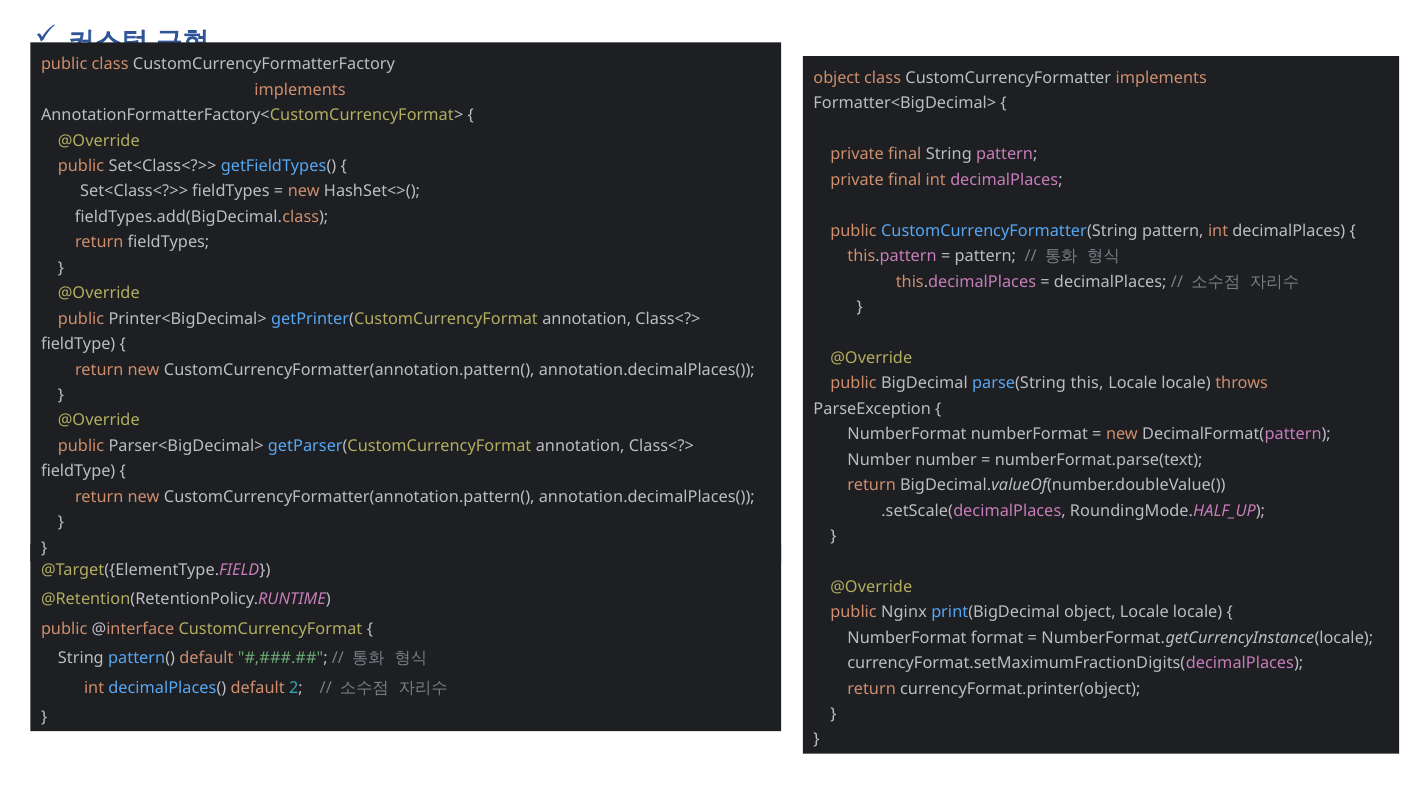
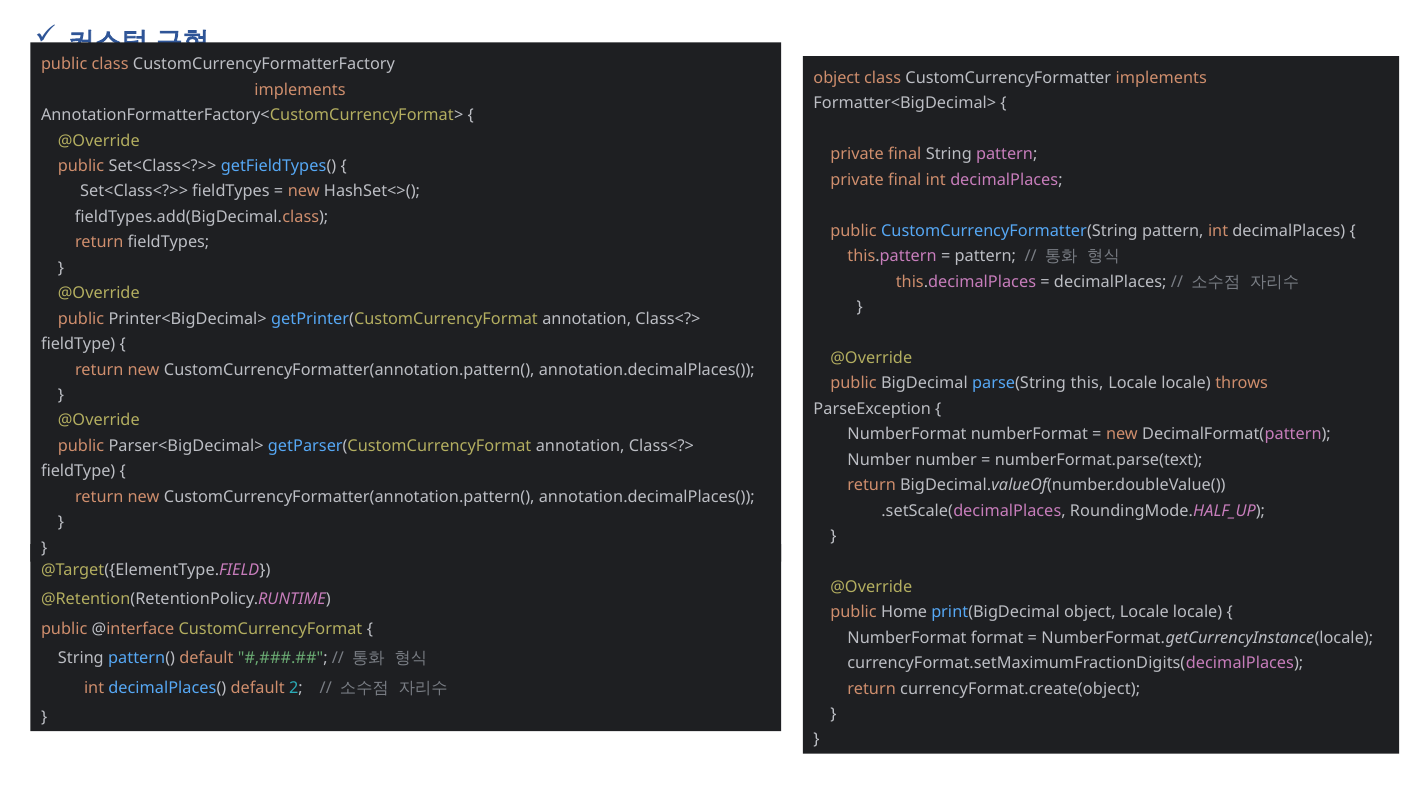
Nginx: Nginx -> Home
currencyFormat.printer(object: currencyFormat.printer(object -> currencyFormat.create(object
